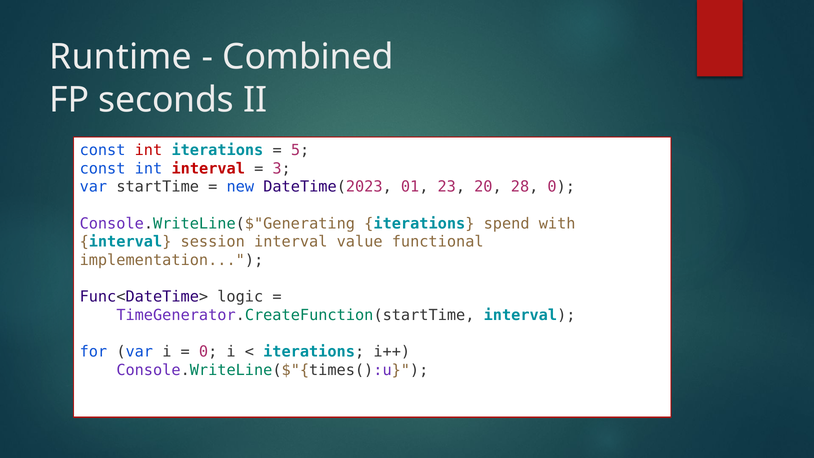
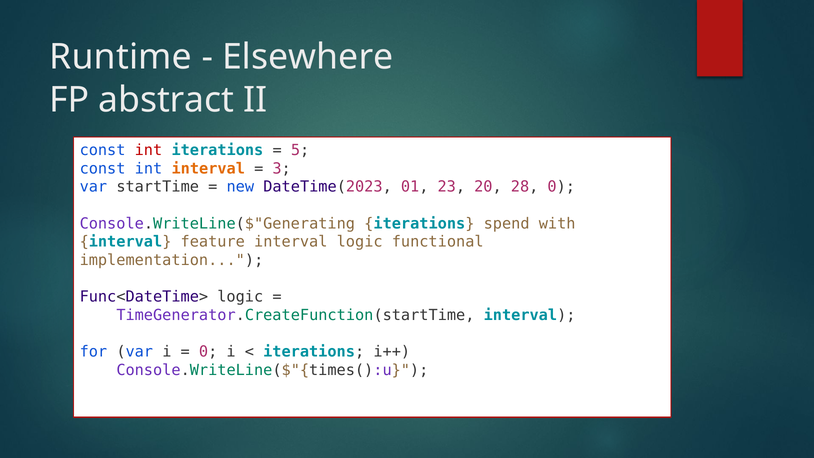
Combined: Combined -> Elsewhere
seconds: seconds -> abstract
interval at (208, 169) colour: red -> orange
session: session -> feature
interval value: value -> logic
